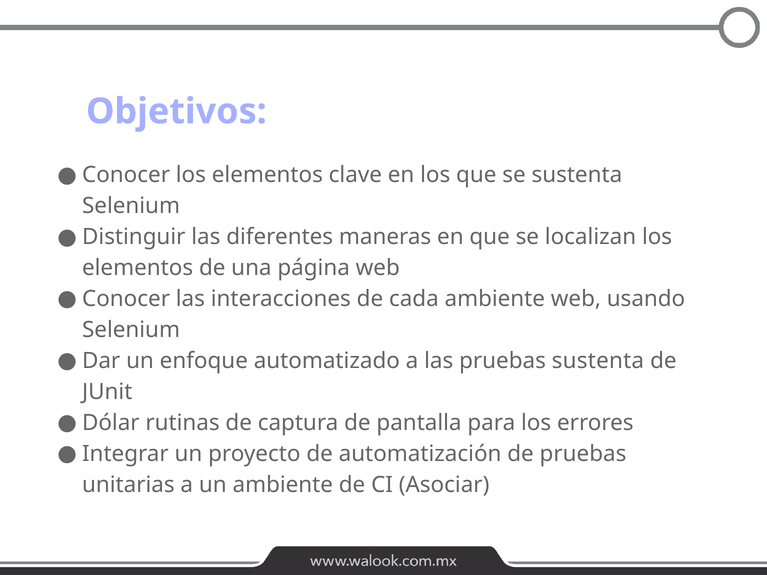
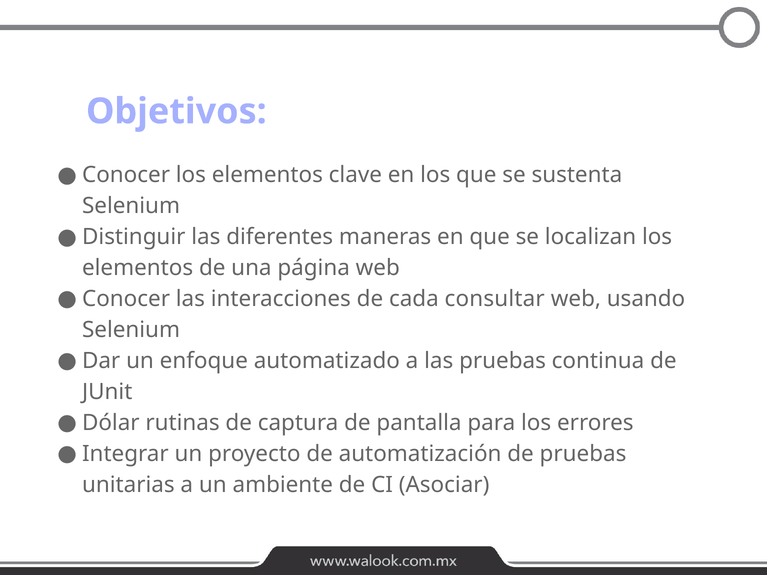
cada ambiente: ambiente -> consultar
pruebas sustenta: sustenta -> continua
